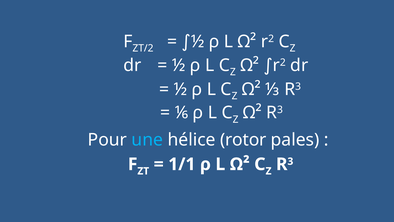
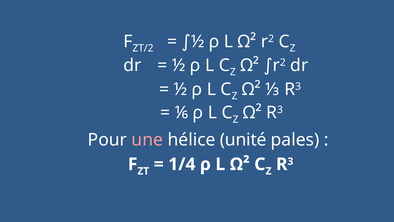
une colour: light blue -> pink
rotor: rotor -> unité
1/1: 1/1 -> 1/4
